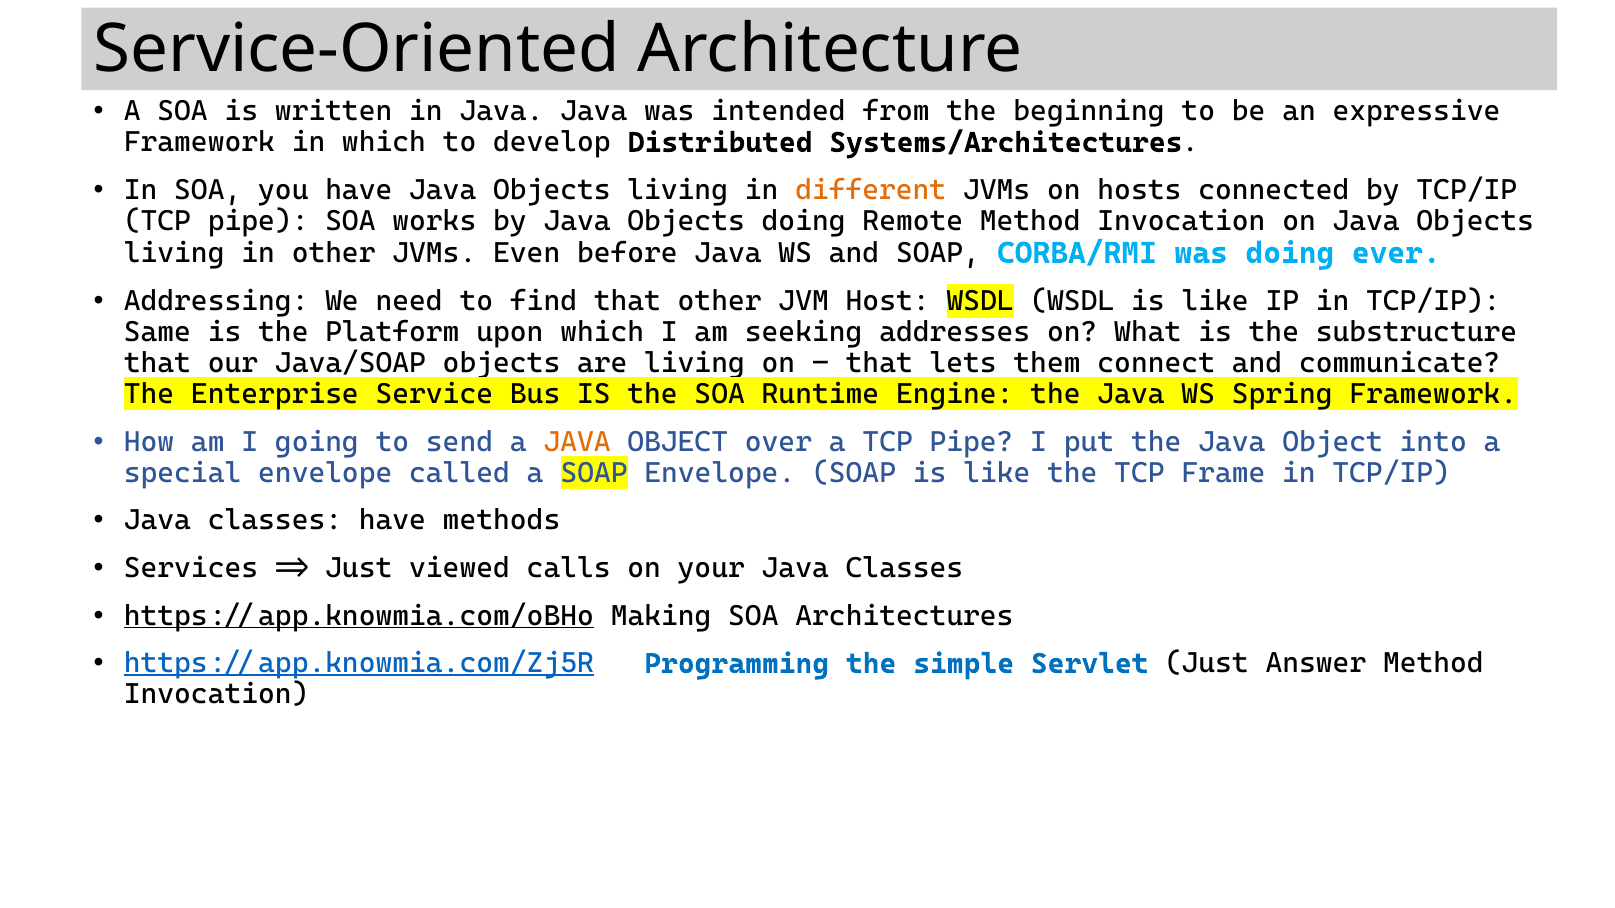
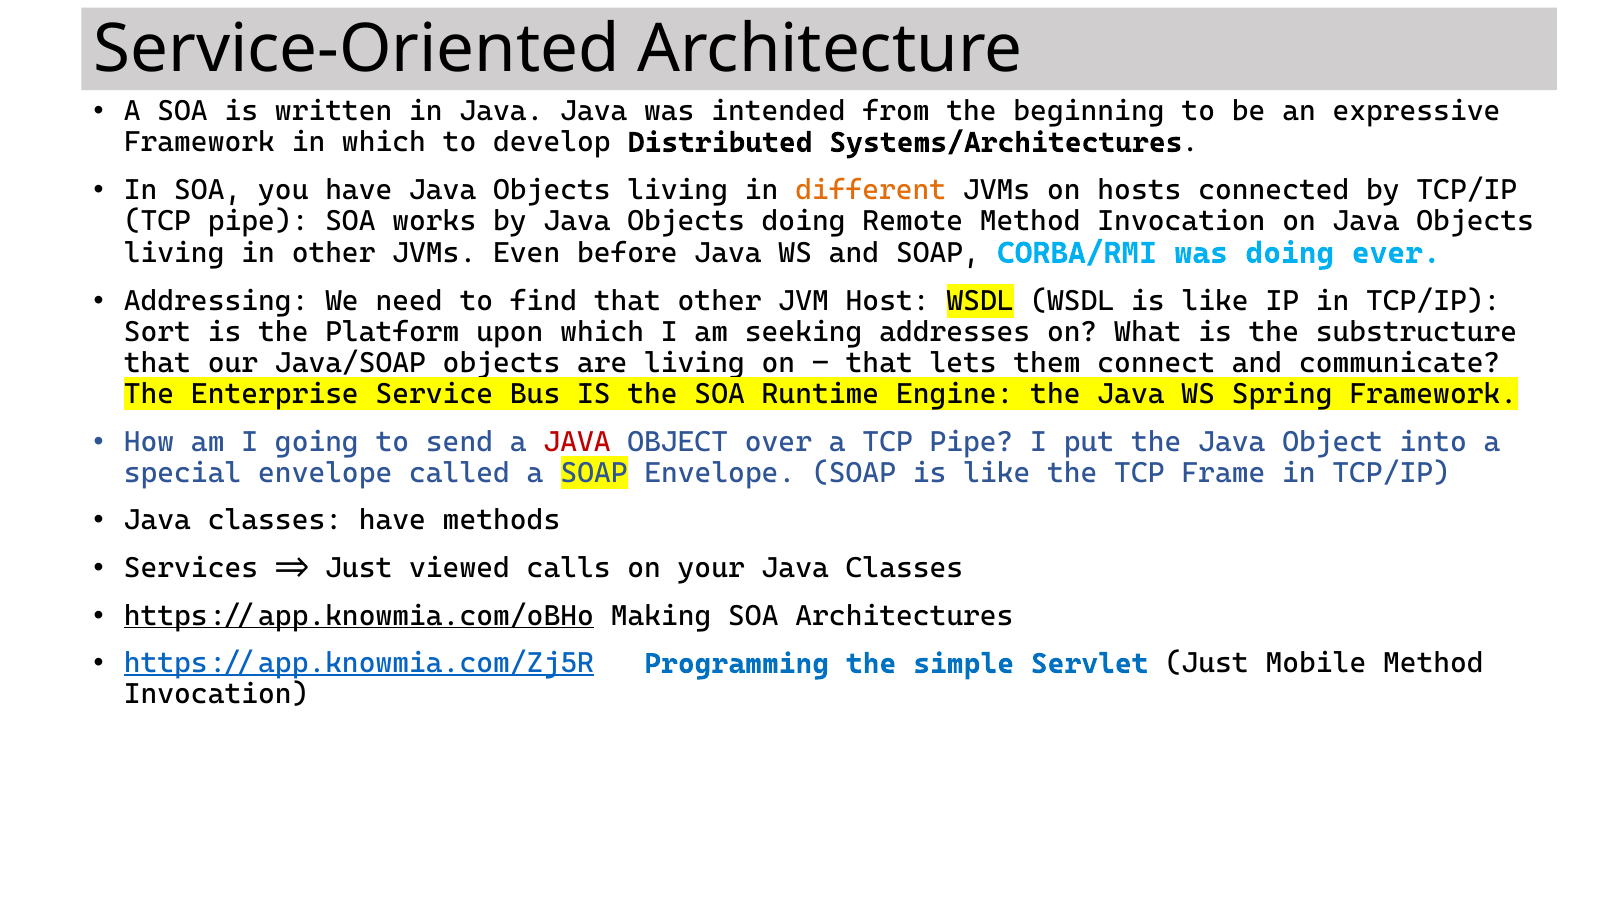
Same: Same -> Sort
JAVA at (577, 442) colour: orange -> red
Answer: Answer -> Mobile
